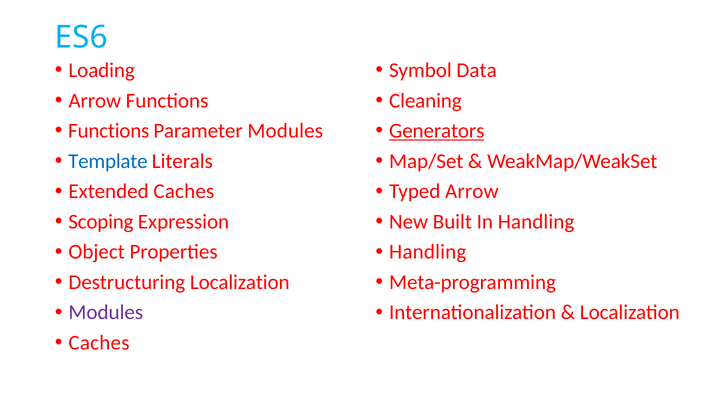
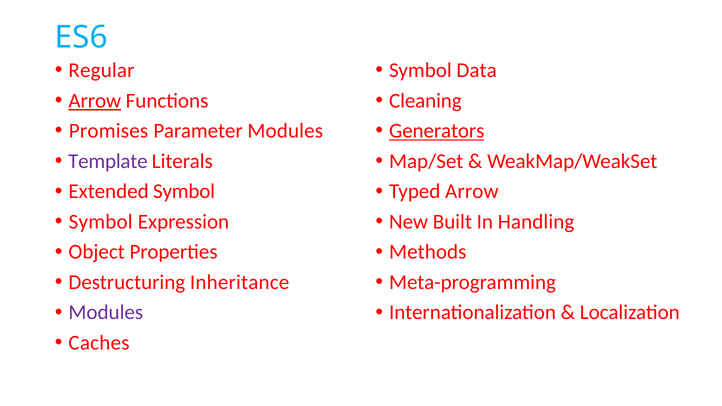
Loading: Loading -> Regular
Arrow at (95, 101) underline: none -> present
Functions at (109, 131): Functions -> Promises
Template colour: blue -> purple
Extended Caches: Caches -> Symbol
Scoping at (101, 222): Scoping -> Symbol
Handling at (428, 252): Handling -> Methods
Destructuring Localization: Localization -> Inheritance
